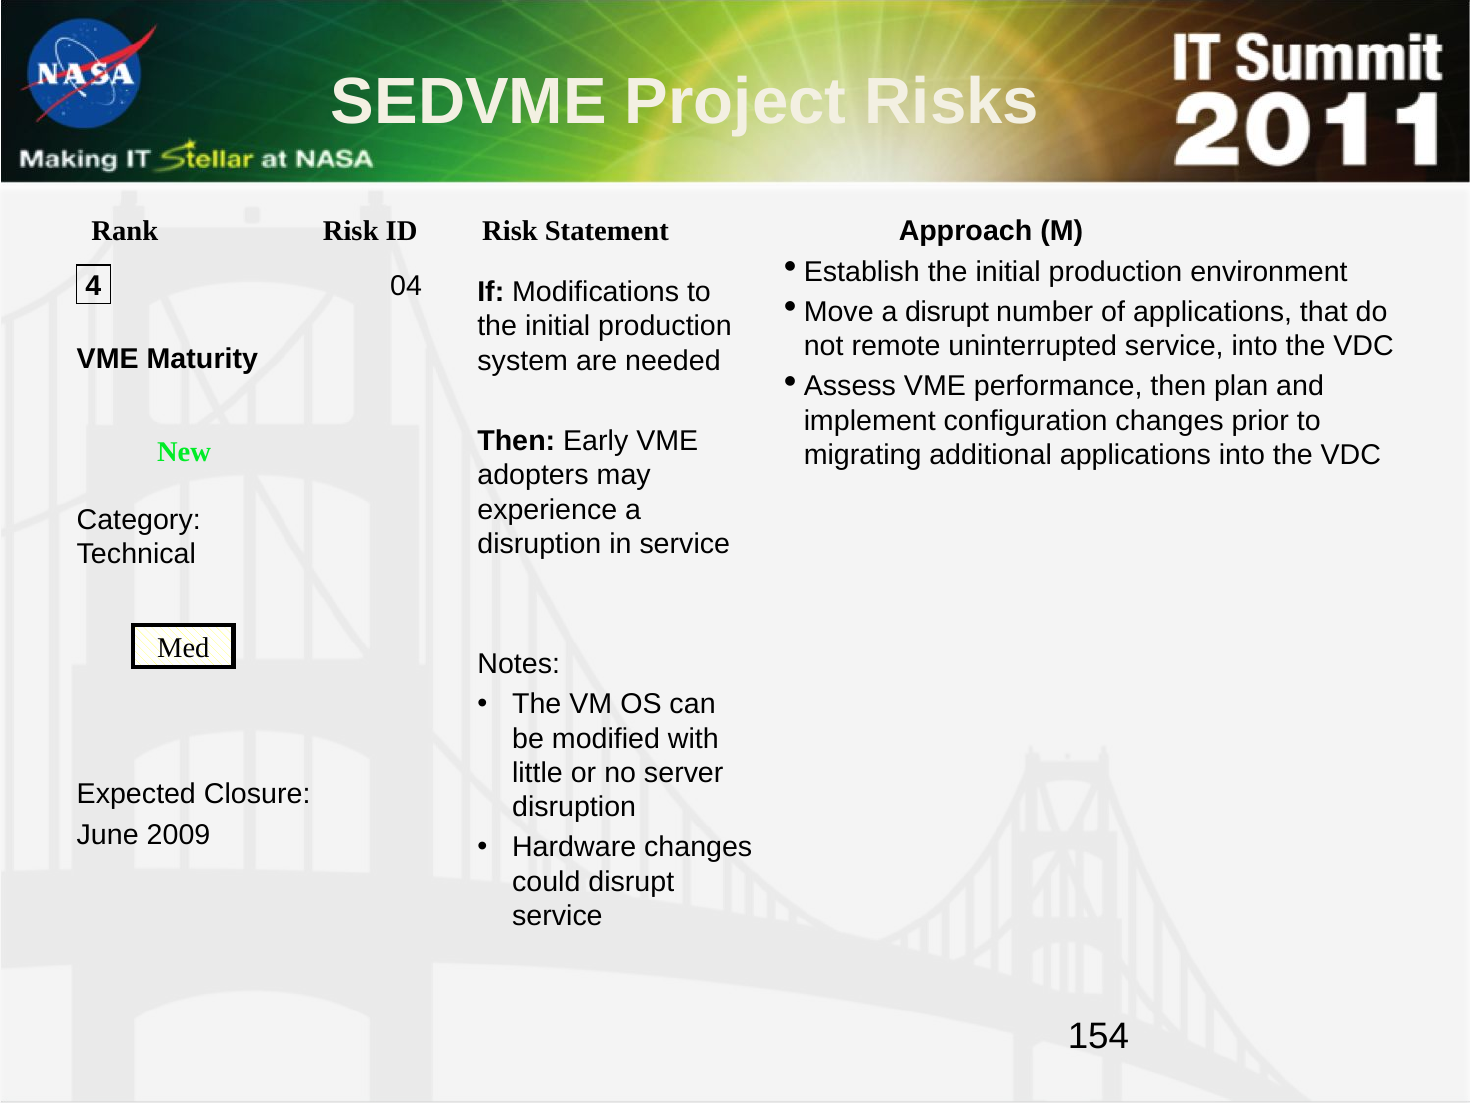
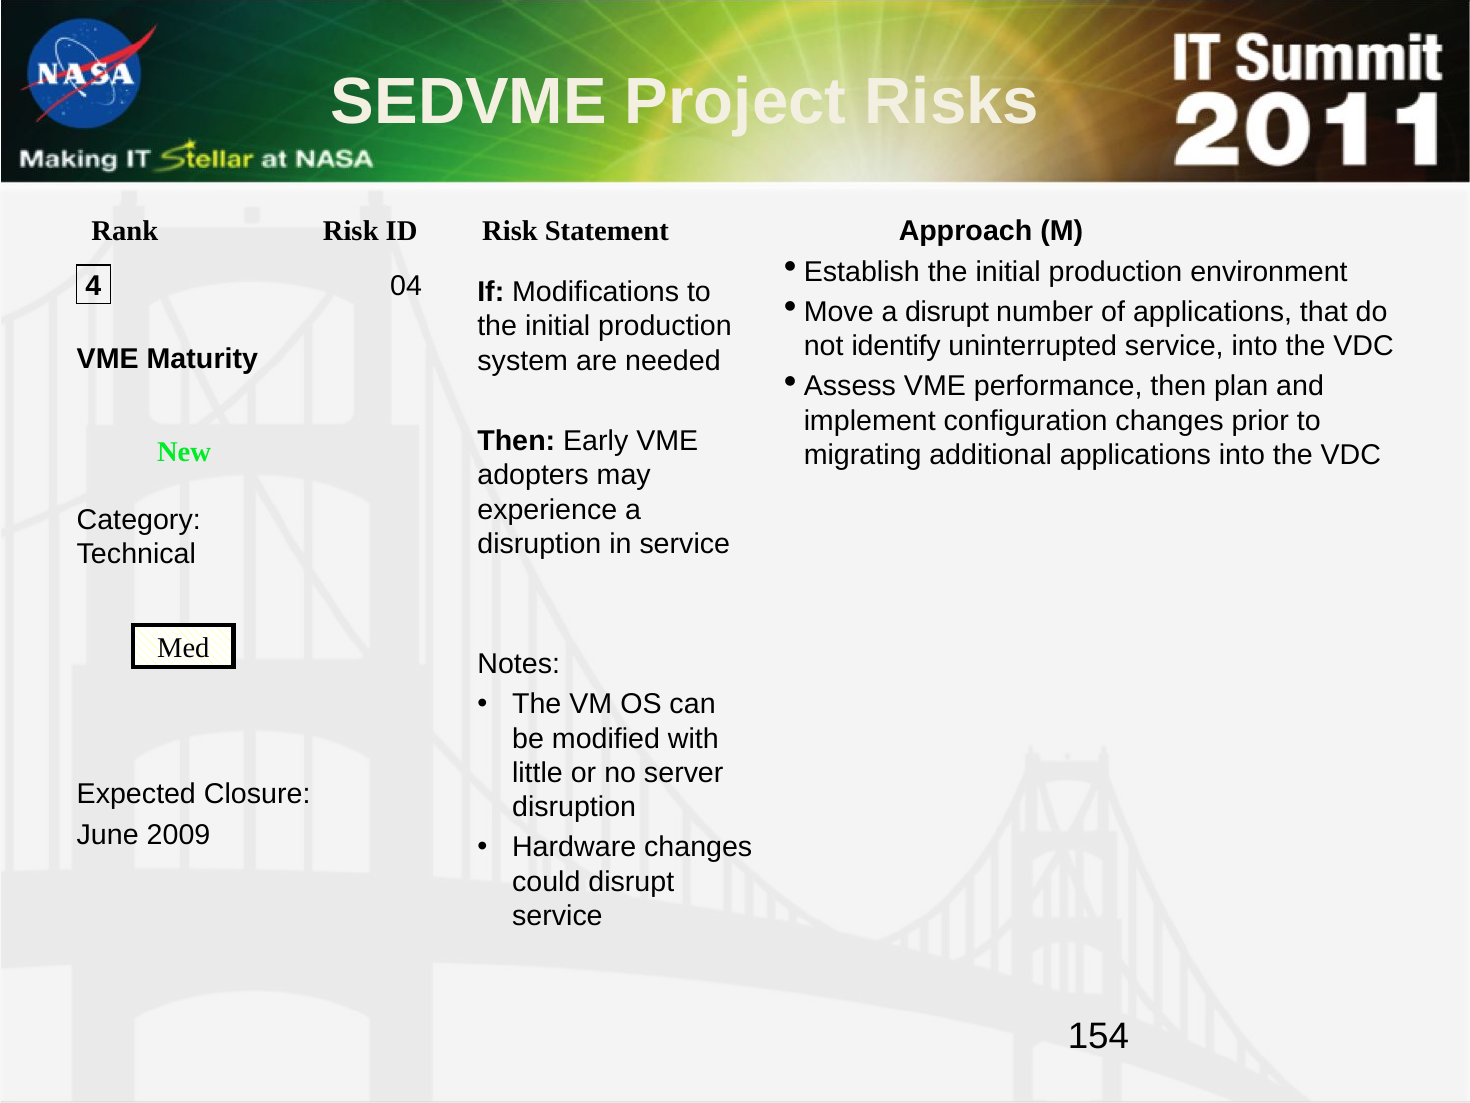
remote: remote -> identify
